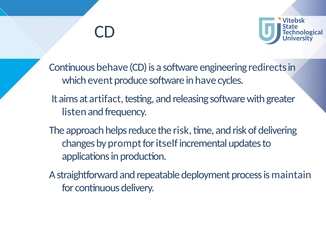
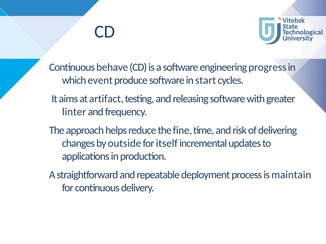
redirects: redirects -> progress
have: have -> start
listen: listen -> linter
the risk: risk -> fine
prompt: prompt -> outside
